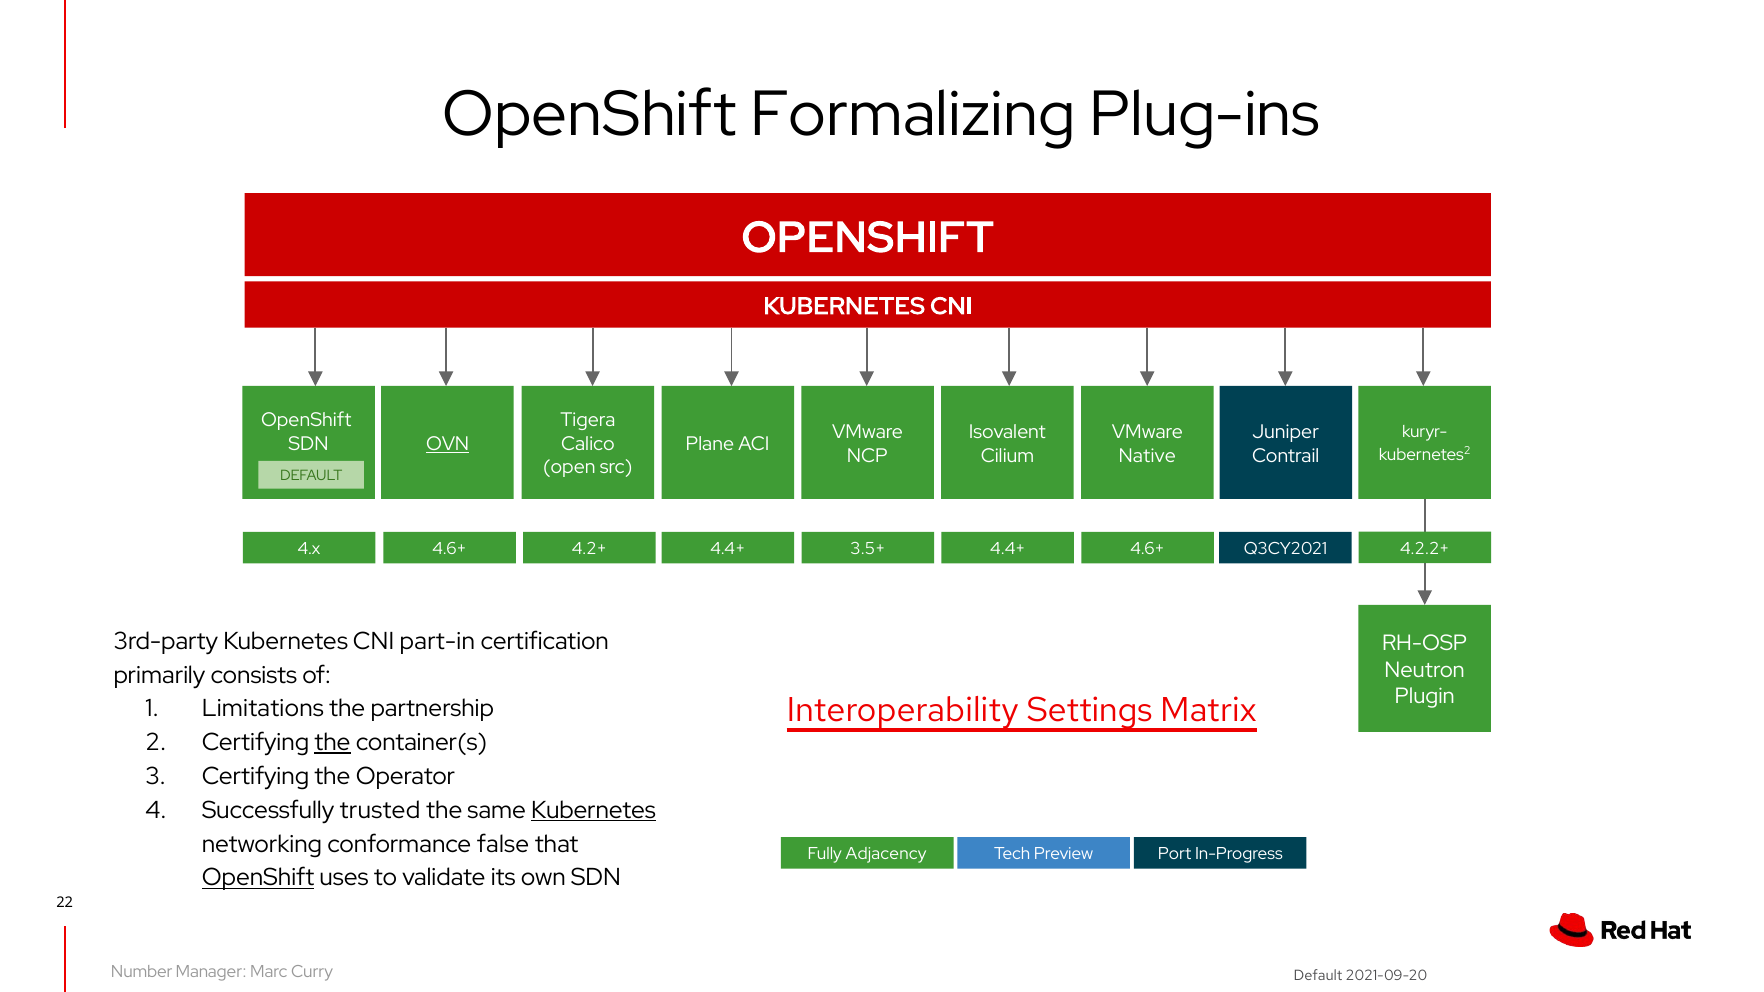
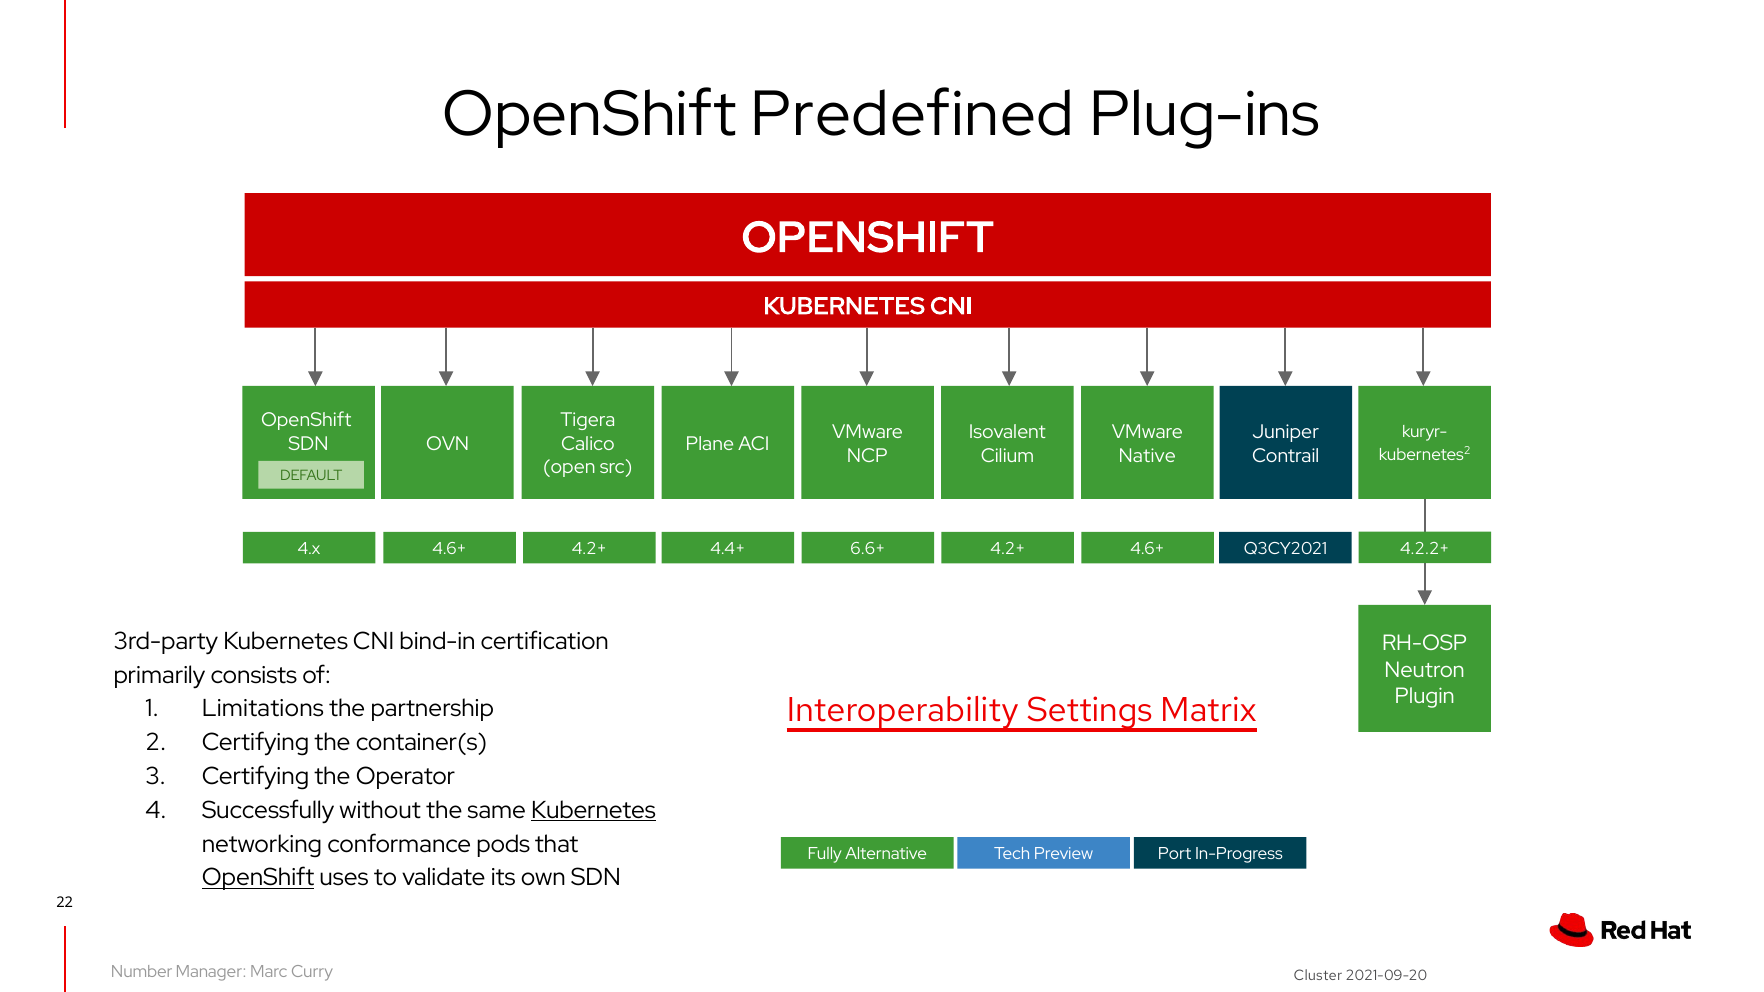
Formalizing: Formalizing -> Predefined
OVN underline: present -> none
3.5+: 3.5+ -> 6.6+
4.4+ at (1008, 549): 4.4+ -> 4.2+
part-in: part-in -> bind-in
the at (332, 743) underline: present -> none
trusted: trusted -> without
false: false -> pods
Adjacency: Adjacency -> Alternative
Default at (1318, 976): Default -> Cluster
